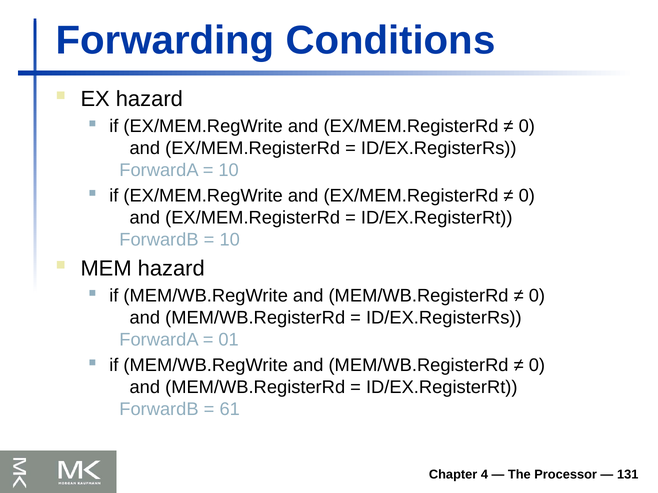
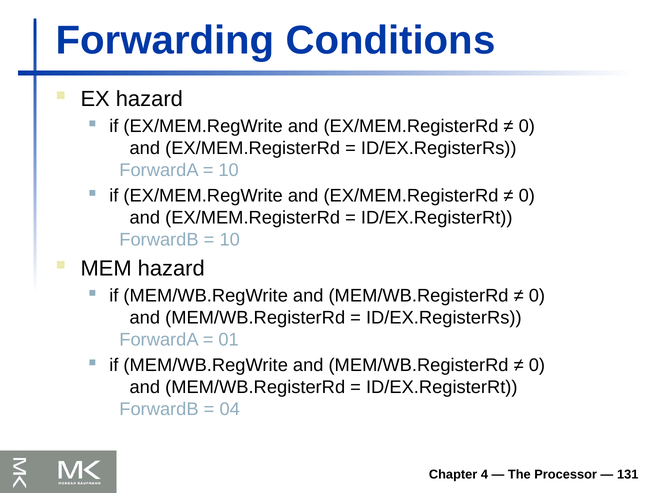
61: 61 -> 04
